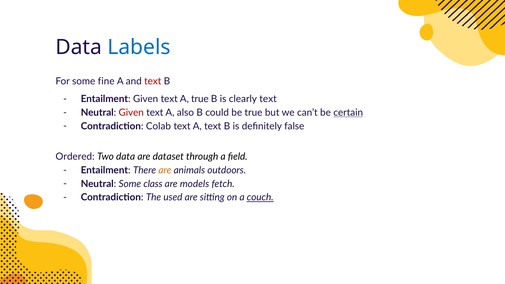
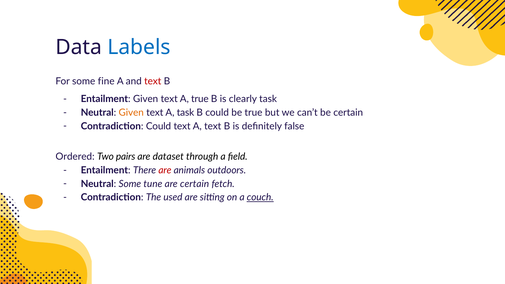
clearly text: text -> task
Given at (131, 113) colour: red -> orange
A also: also -> task
certain at (348, 113) underline: present -> none
Contradiction Colab: Colab -> Could
Two data: data -> pairs
are at (165, 170) colour: orange -> red
class: class -> tune
are models: models -> certain
